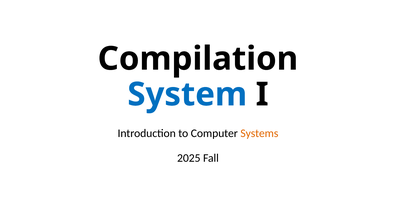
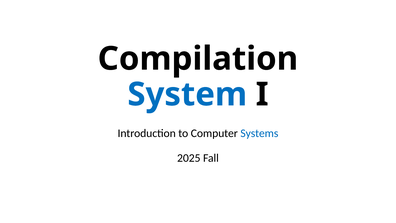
Systems colour: orange -> blue
